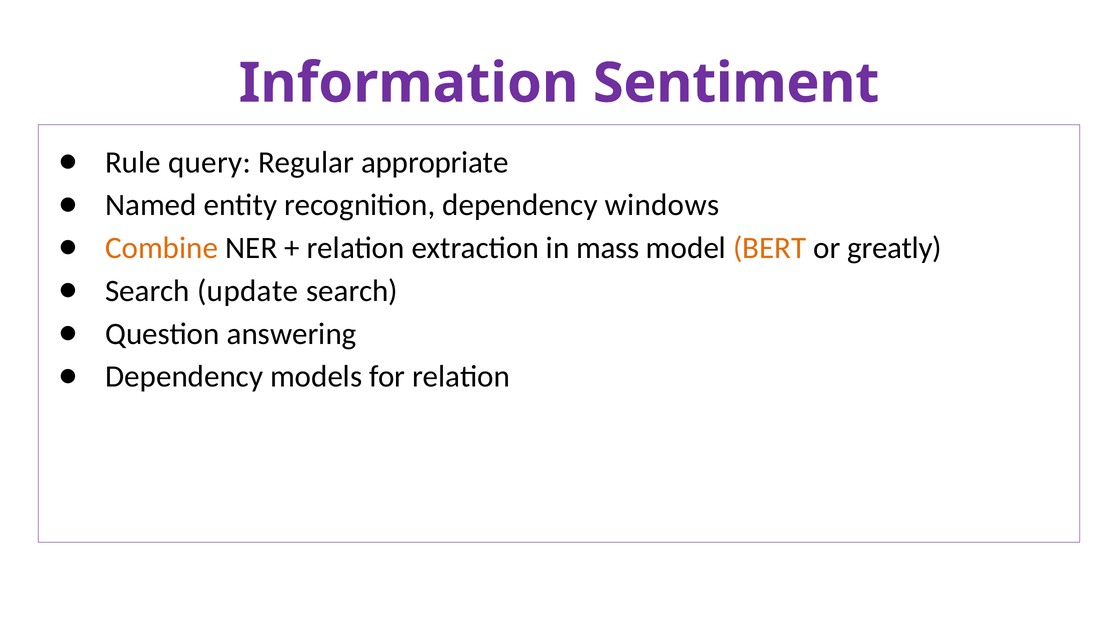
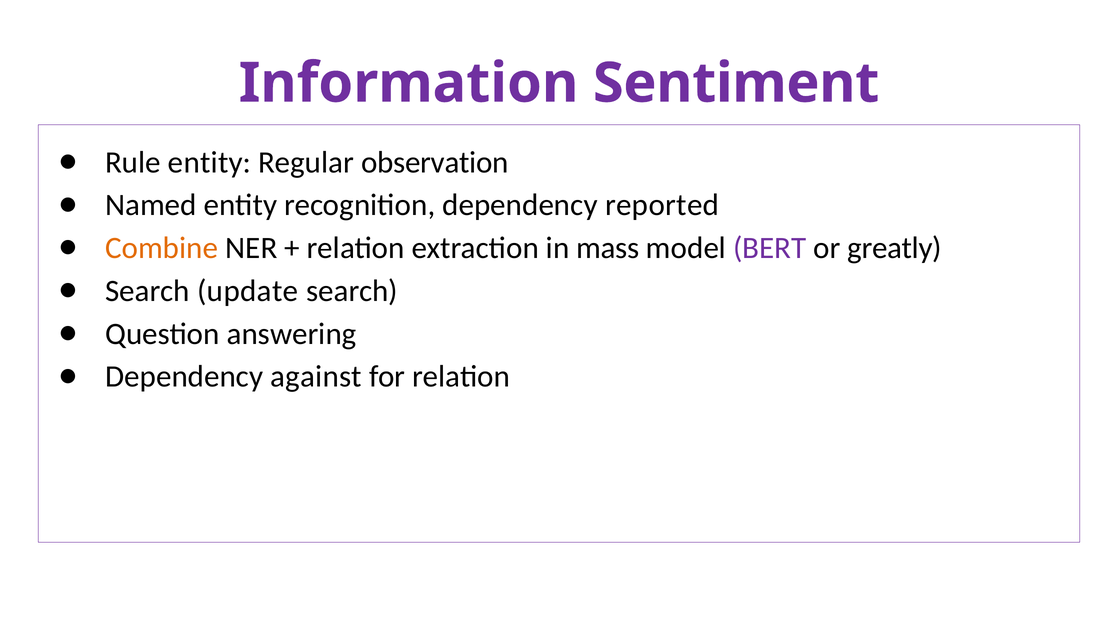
Rule query: query -> entity
appropriate: appropriate -> observation
windows: windows -> reported
BERT colour: orange -> purple
models: models -> against
